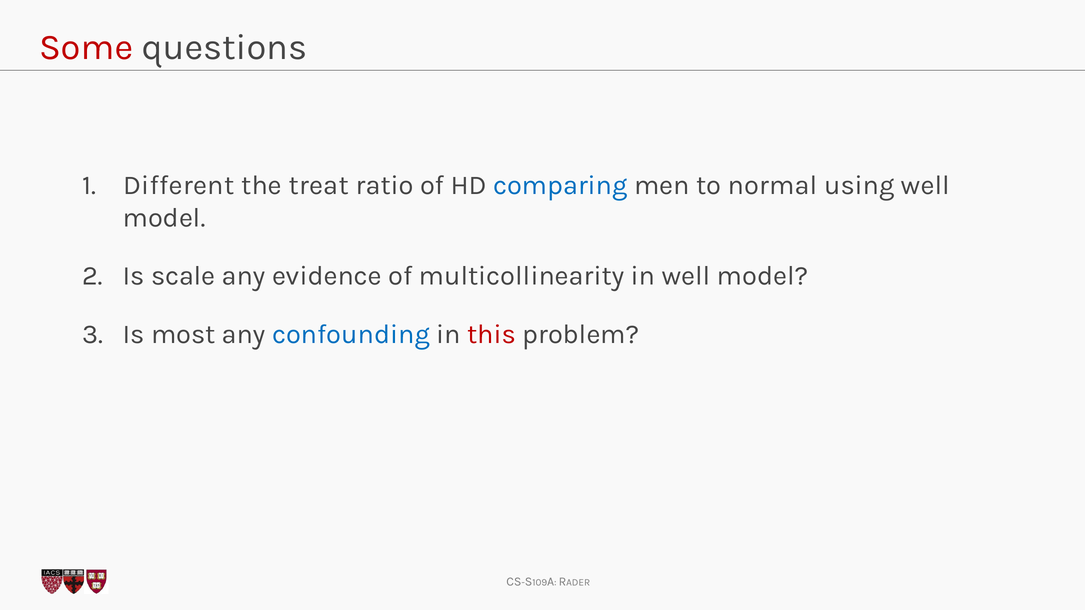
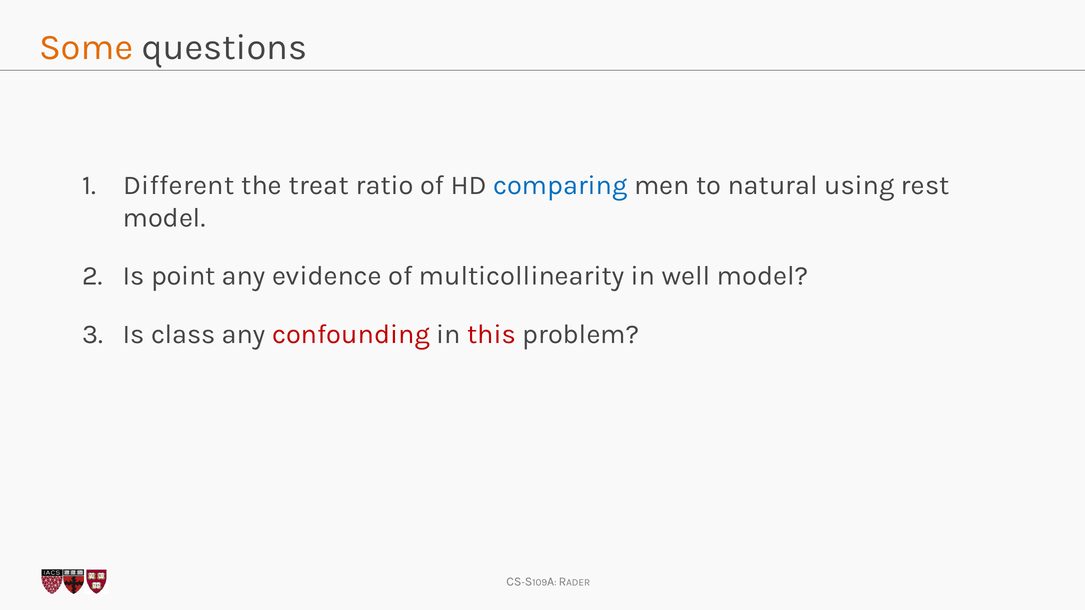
Some colour: red -> orange
normal: normal -> natural
using well: well -> rest
scale: scale -> point
most: most -> class
confounding colour: blue -> red
